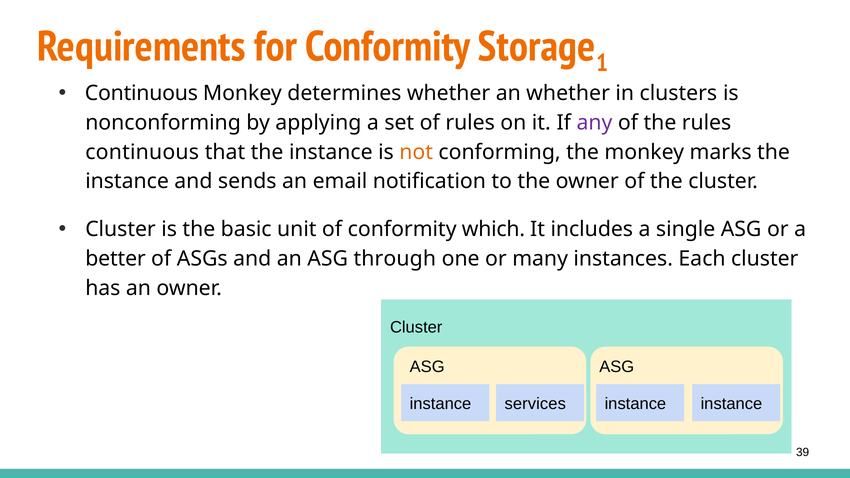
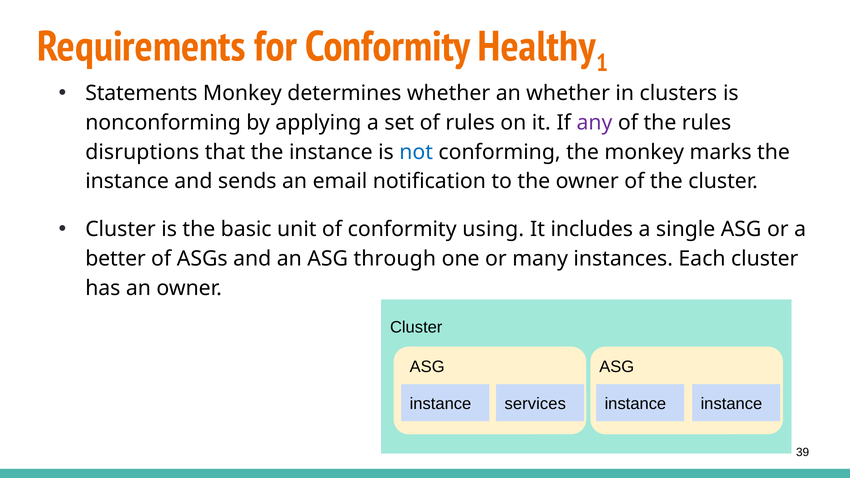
Storage: Storage -> Healthy
Continuous at (141, 93): Continuous -> Statements
continuous at (142, 152): continuous -> disruptions
not colour: orange -> blue
which: which -> using
